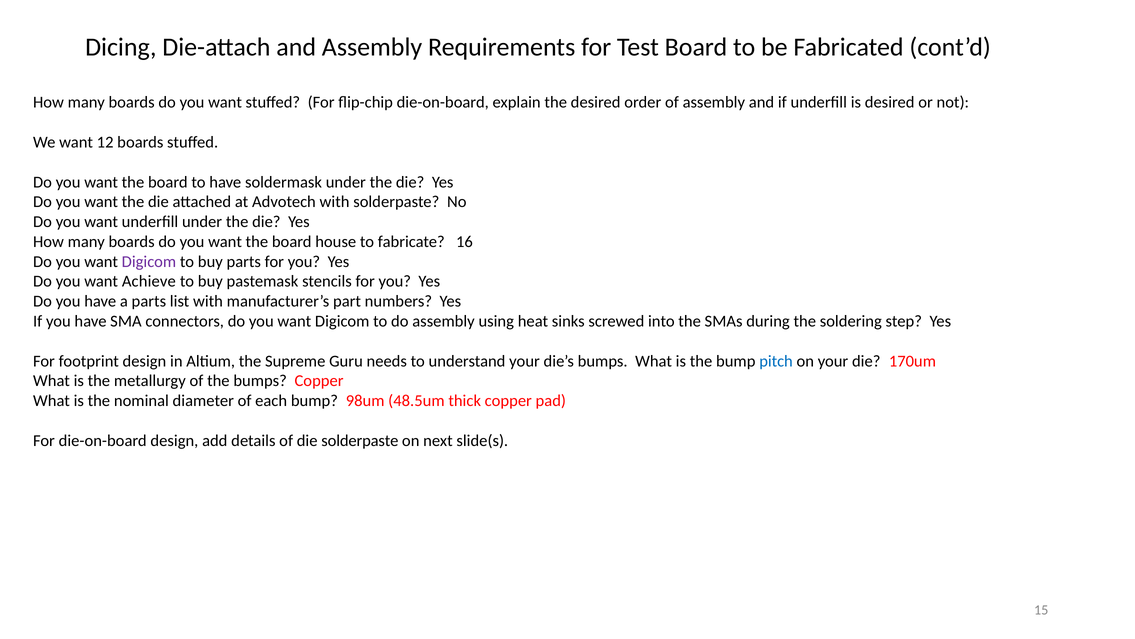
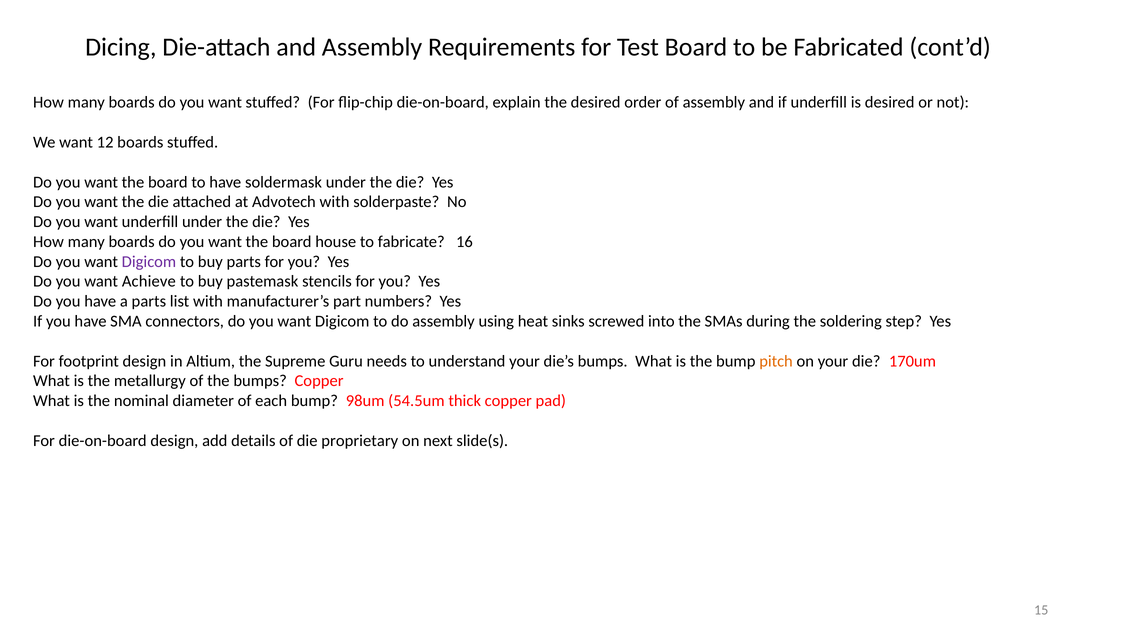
pitch colour: blue -> orange
48.5um: 48.5um -> 54.5um
die solderpaste: solderpaste -> proprietary
